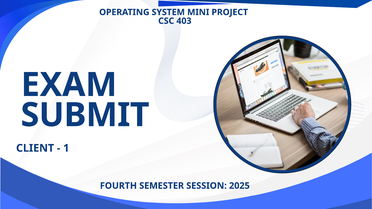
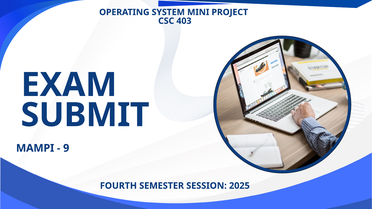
CLIENT: CLIENT -> MAMPI
1: 1 -> 9
